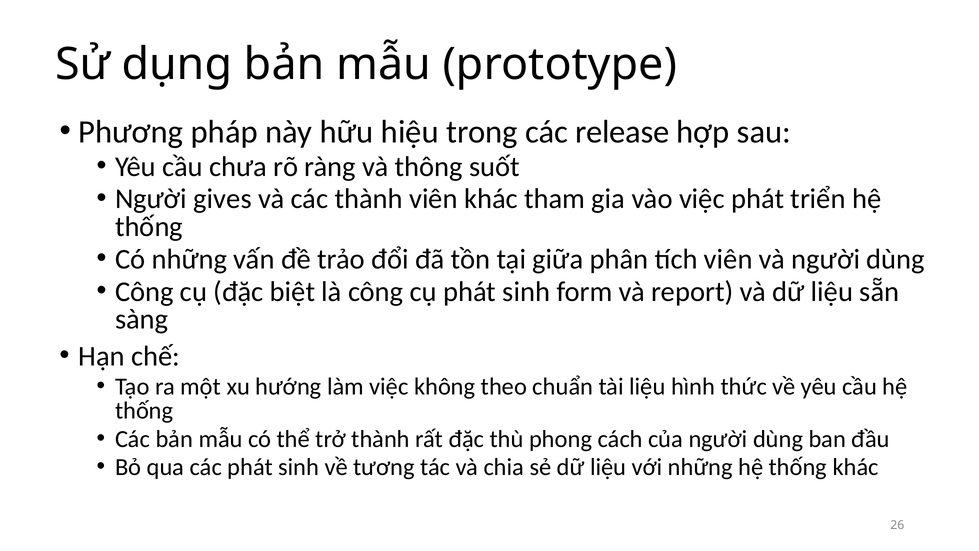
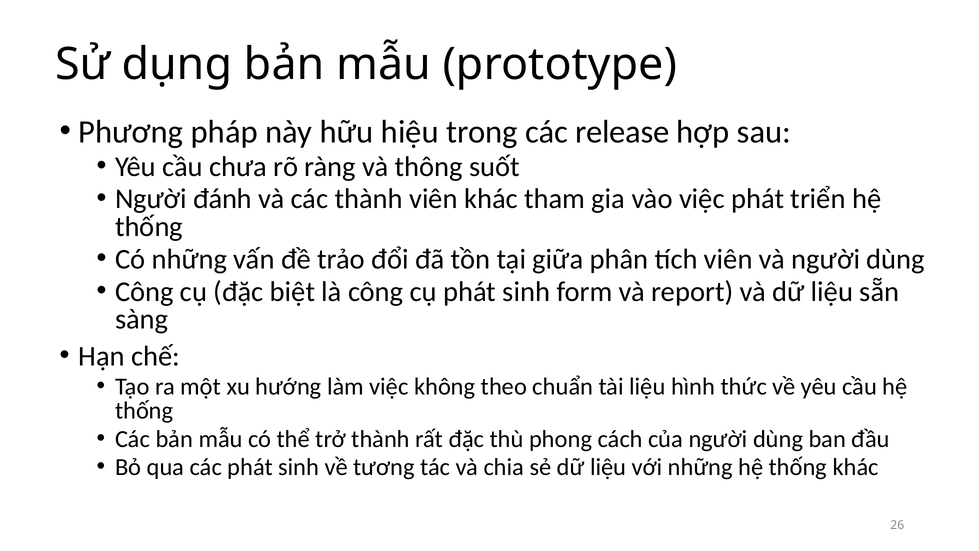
gives: gives -> đánh
